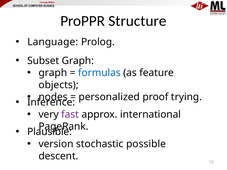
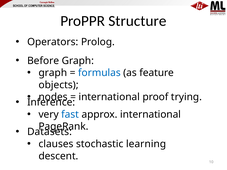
Language: Language -> Operators
Subset: Subset -> Before
personalized at (109, 97): personalized -> international
fast colour: purple -> blue
Plausible: Plausible -> Datasets
version: version -> clauses
possible: possible -> learning
